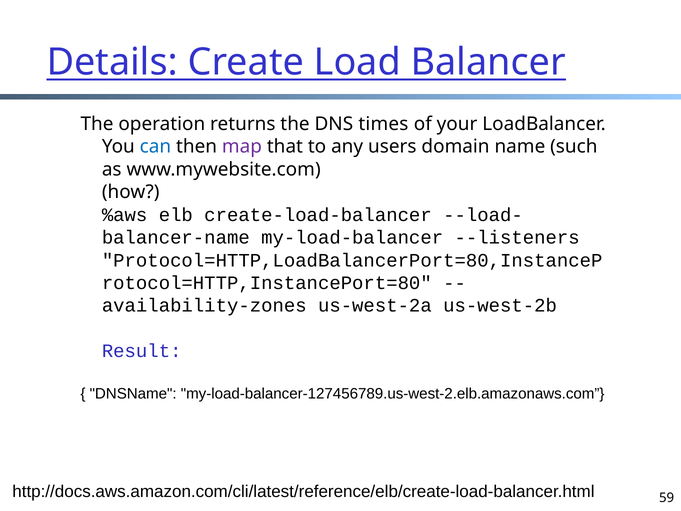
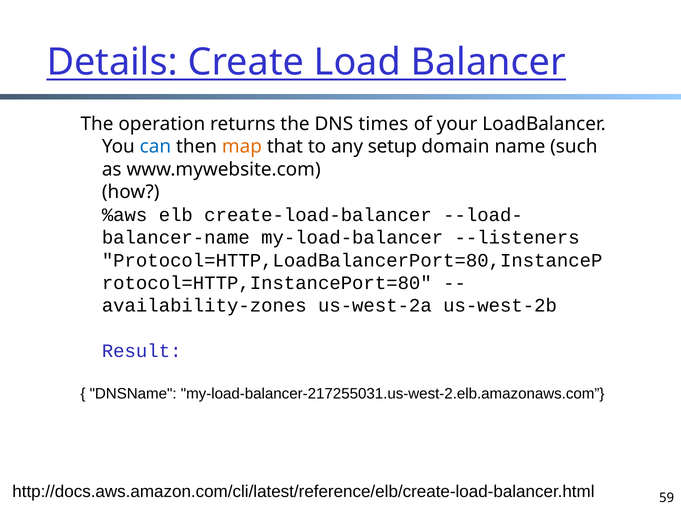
map colour: purple -> orange
users: users -> setup
my-load-balancer-127456789.us-west-2.elb.amazonaws.com: my-load-balancer-127456789.us-west-2.elb.amazonaws.com -> my-load-balancer-217255031.us-west-2.elb.amazonaws.com
